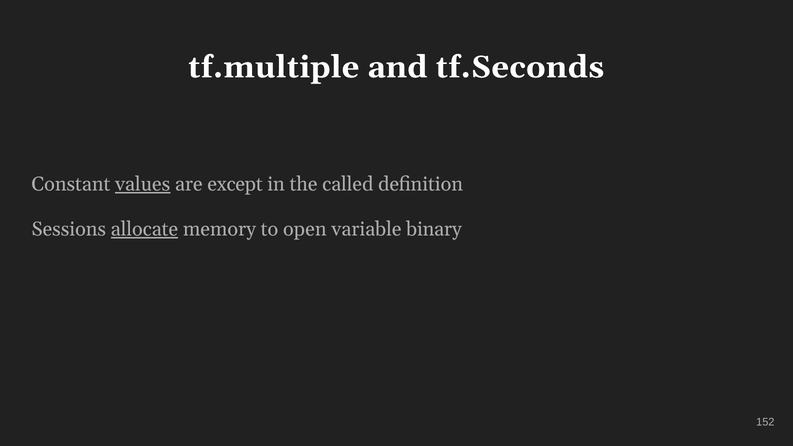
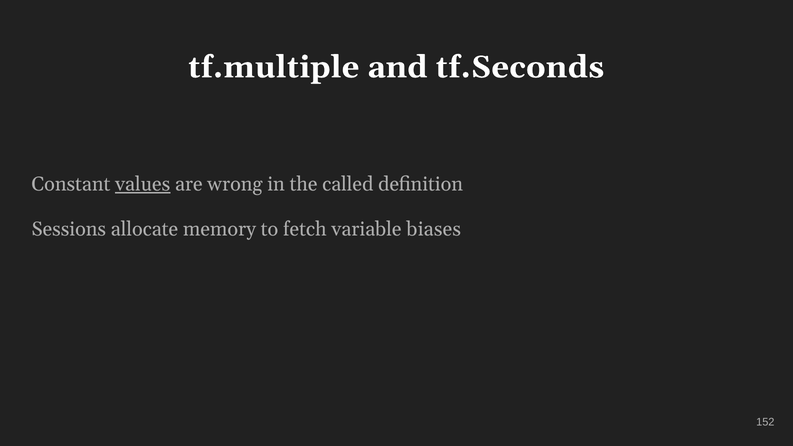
except: except -> wrong
allocate underline: present -> none
open: open -> fetch
binary: binary -> biases
